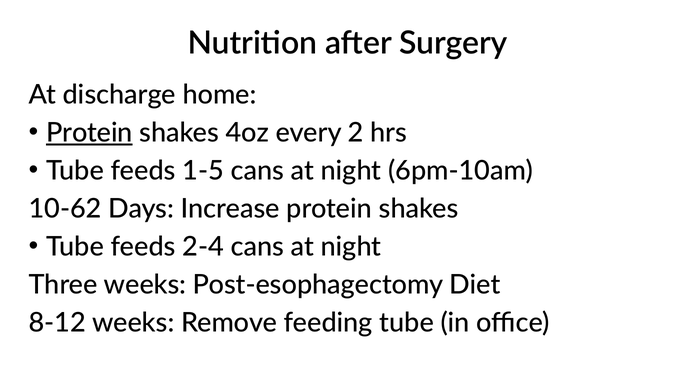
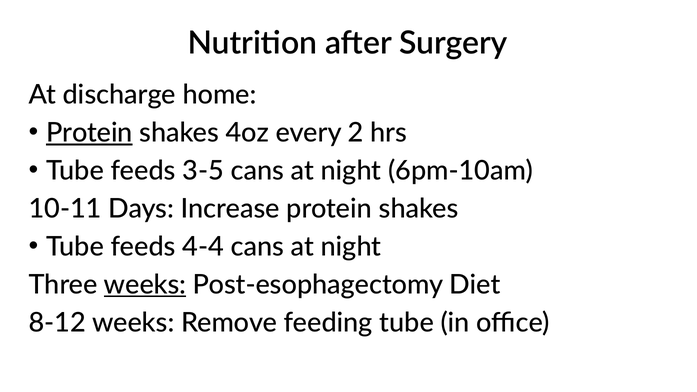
1-5: 1-5 -> 3-5
10-62: 10-62 -> 10-11
2-4: 2-4 -> 4-4
weeks at (145, 285) underline: none -> present
